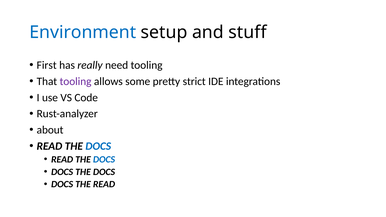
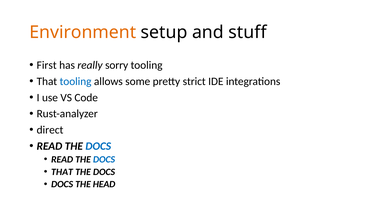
Environment colour: blue -> orange
need: need -> sorry
tooling at (76, 81) colour: purple -> blue
about: about -> direct
DOCS at (62, 172): DOCS -> THAT
THE READ: READ -> HEAD
